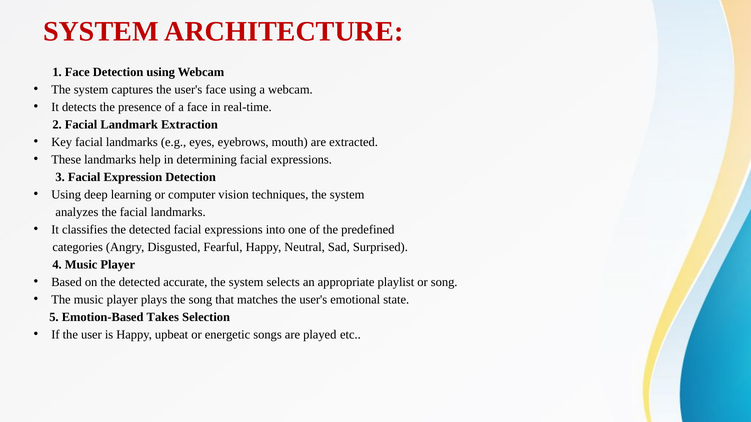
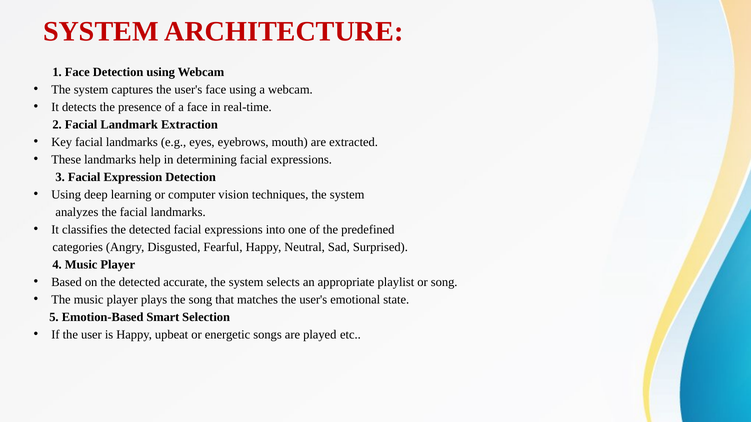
Takes: Takes -> Smart
